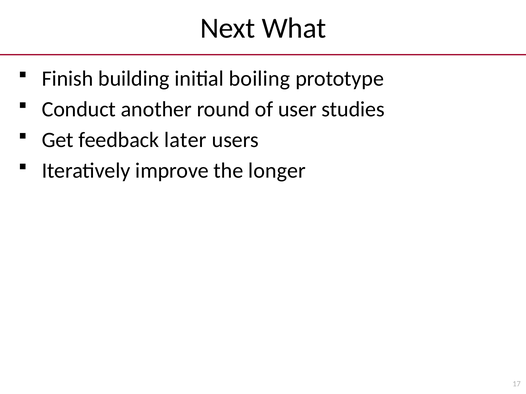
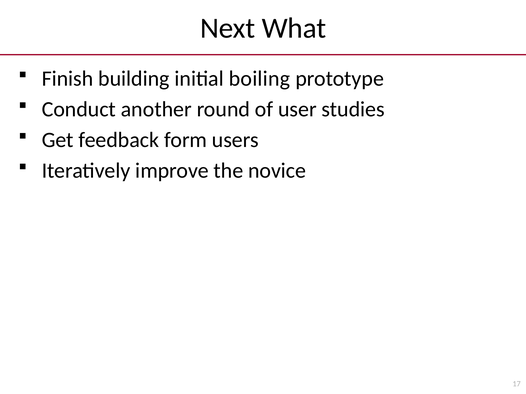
later: later -> form
longer: longer -> novice
